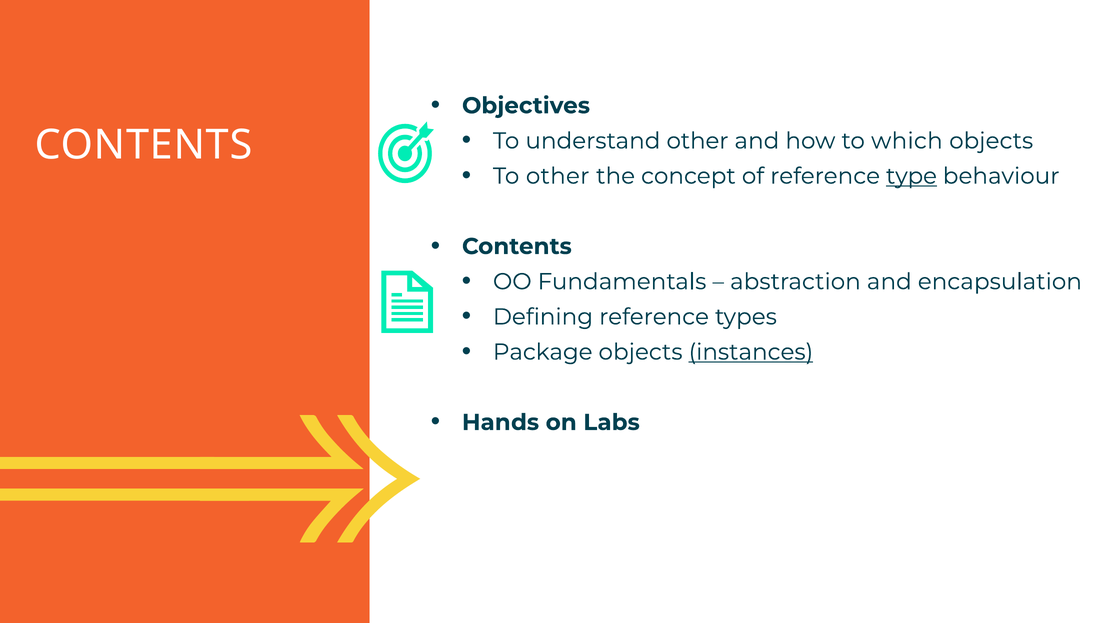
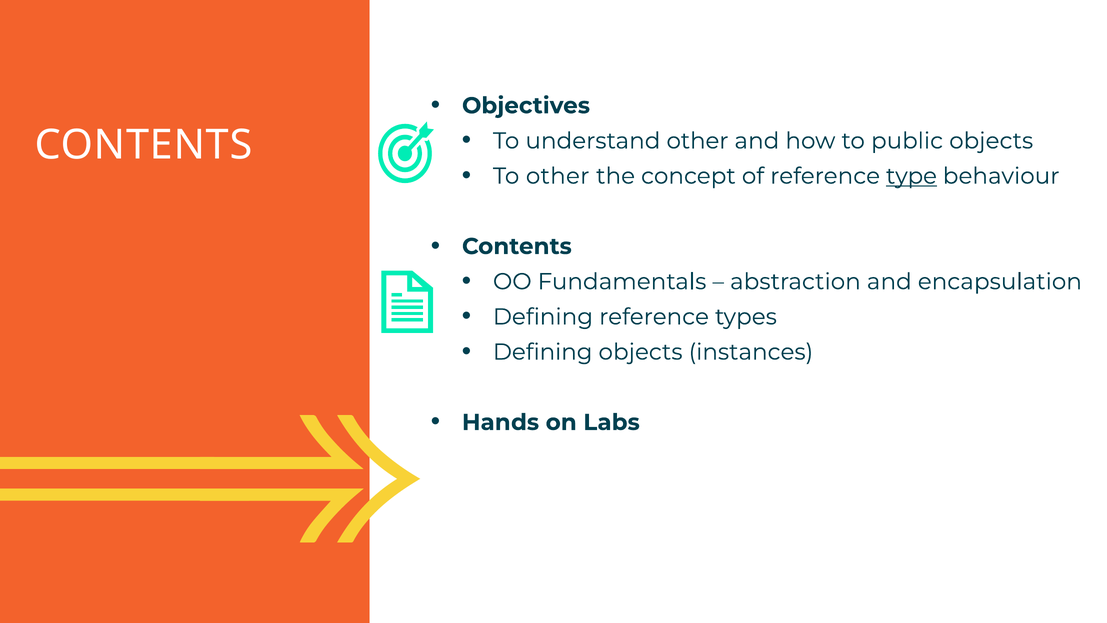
which: which -> public
Package at (543, 352): Package -> Defining
instances underline: present -> none
